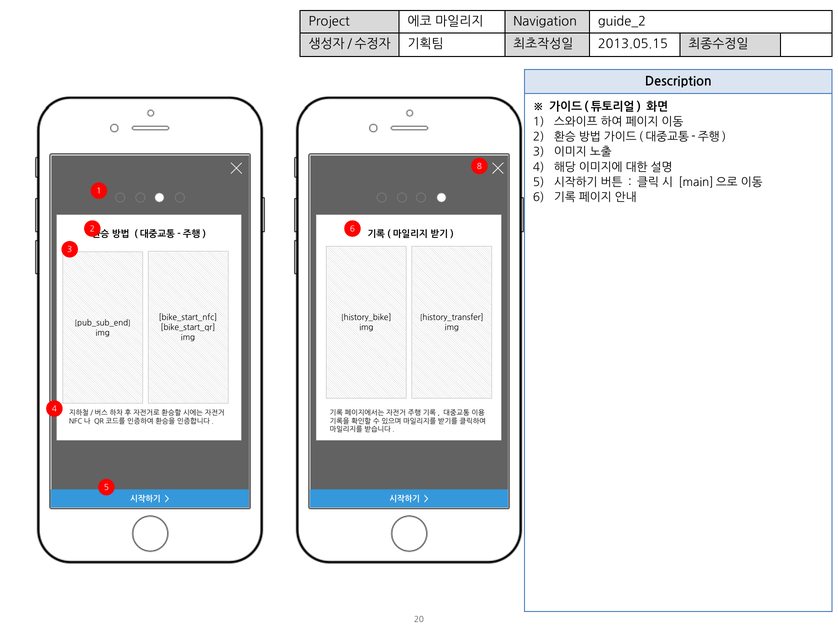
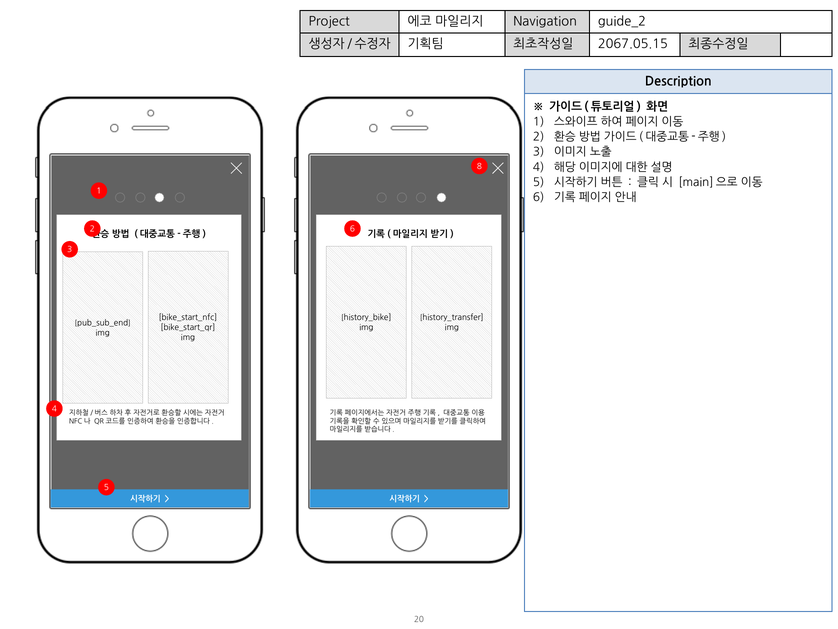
2013.05.15: 2013.05.15 -> 2067.05.15
